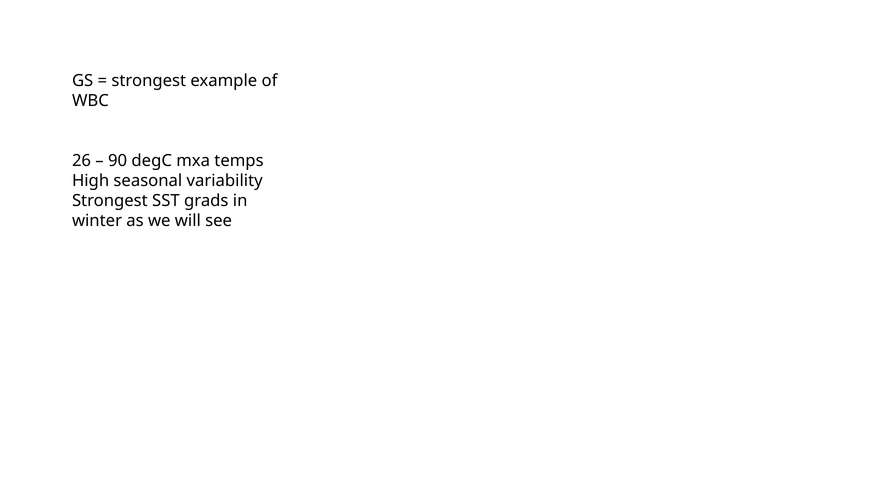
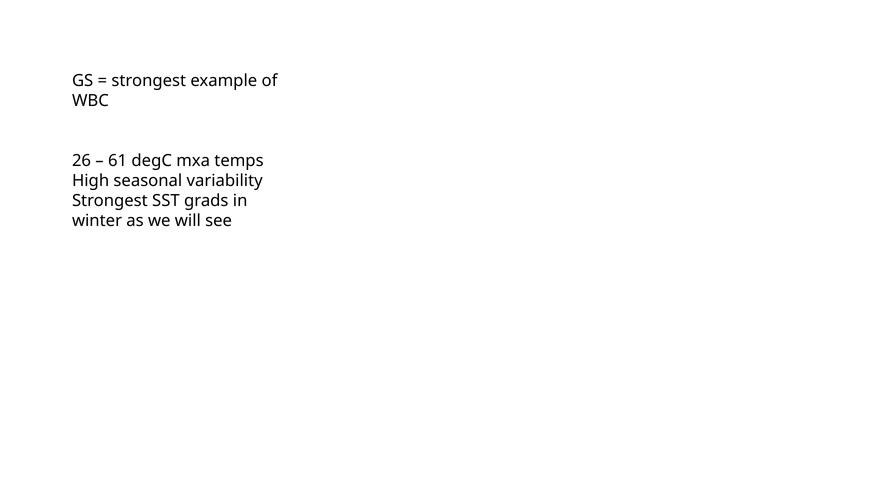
90: 90 -> 61
